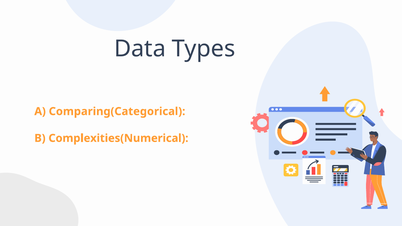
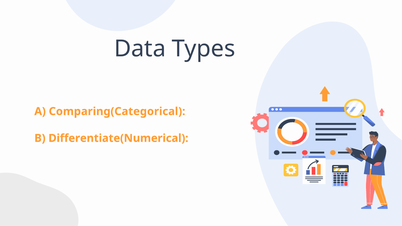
Complexities(Numerical: Complexities(Numerical -> Differentiate(Numerical
